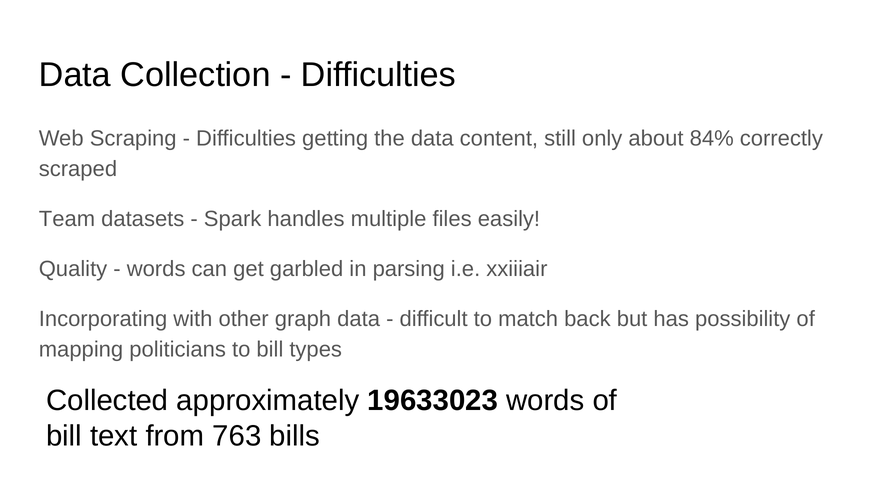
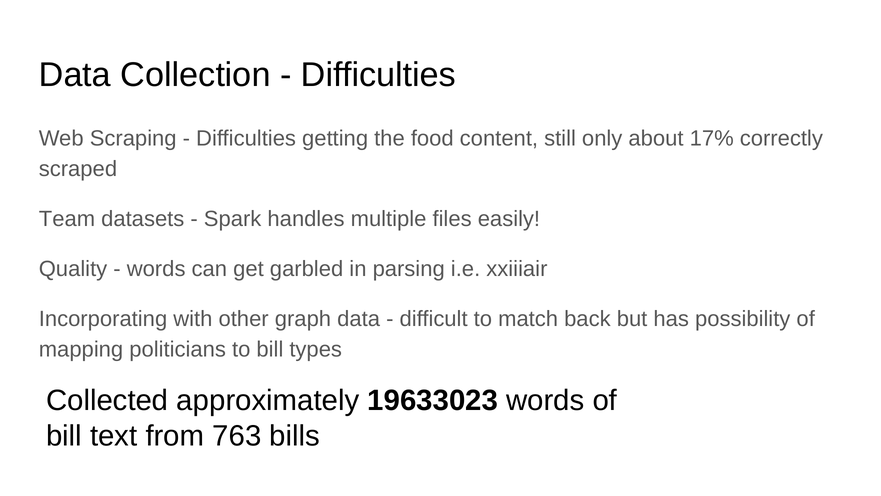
the data: data -> food
84%: 84% -> 17%
